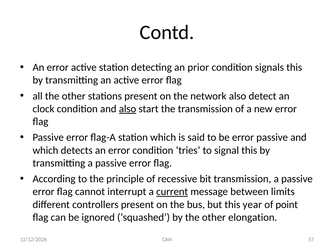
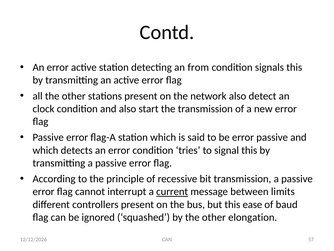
prior: prior -> from
also at (128, 109) underline: present -> none
year: year -> ease
point: point -> baud
